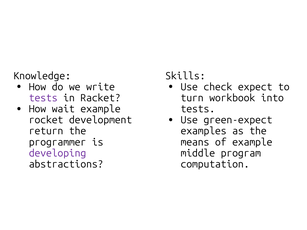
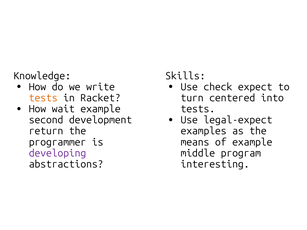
tests at (43, 98) colour: purple -> orange
workbook: workbook -> centered
green-expect: green-expect -> legal-expect
rocket: rocket -> second
computation: computation -> interesting
